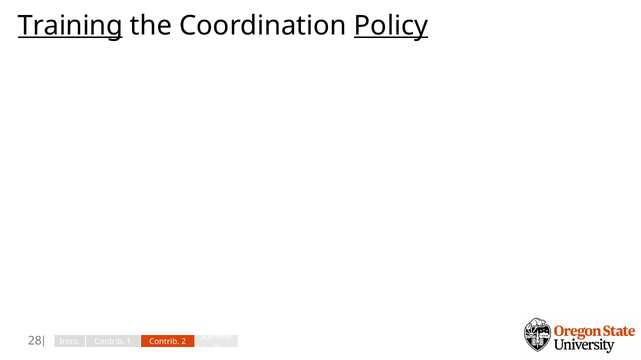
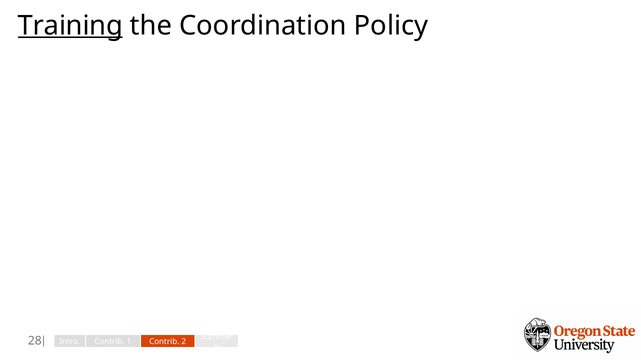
Policy underline: present -> none
